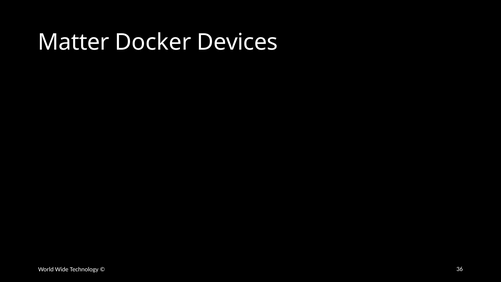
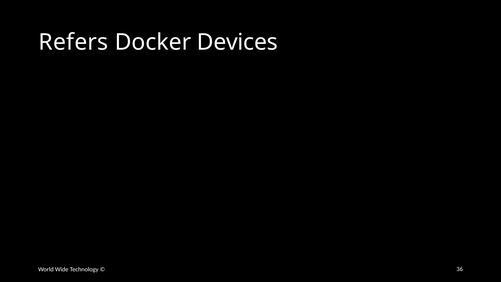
Matter: Matter -> Refers
